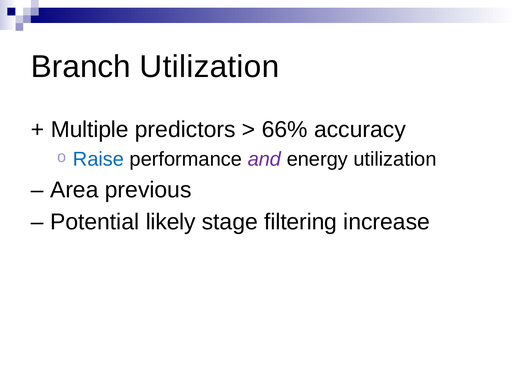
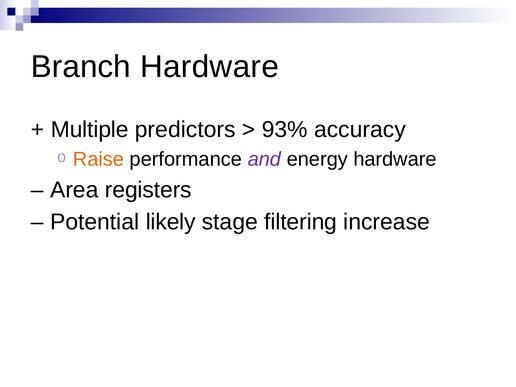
Branch Utilization: Utilization -> Hardware
66%: 66% -> 93%
Raise colour: blue -> orange
energy utilization: utilization -> hardware
previous: previous -> registers
